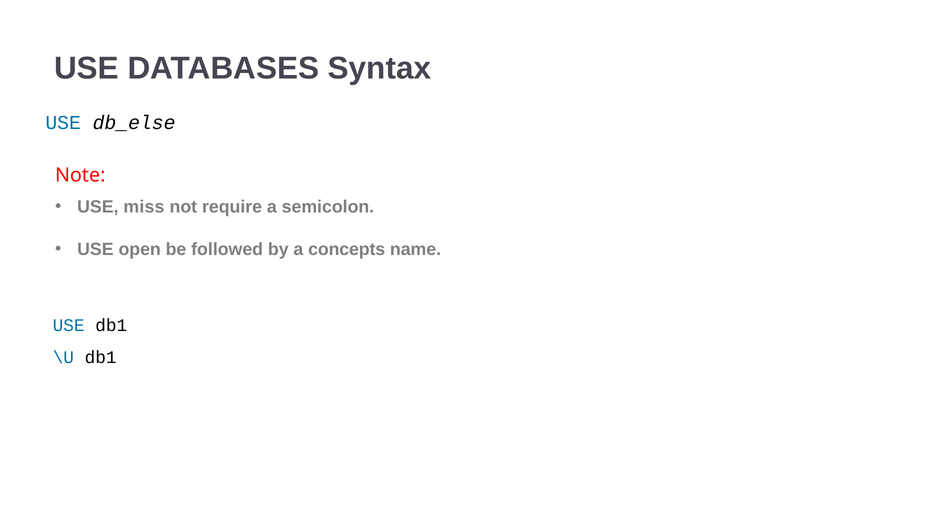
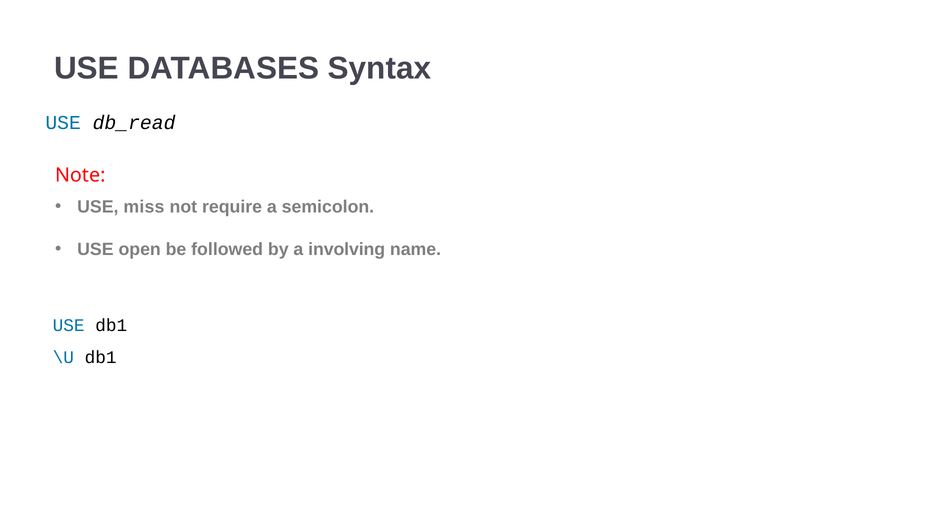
db_else: db_else -> db_read
concepts: concepts -> involving
